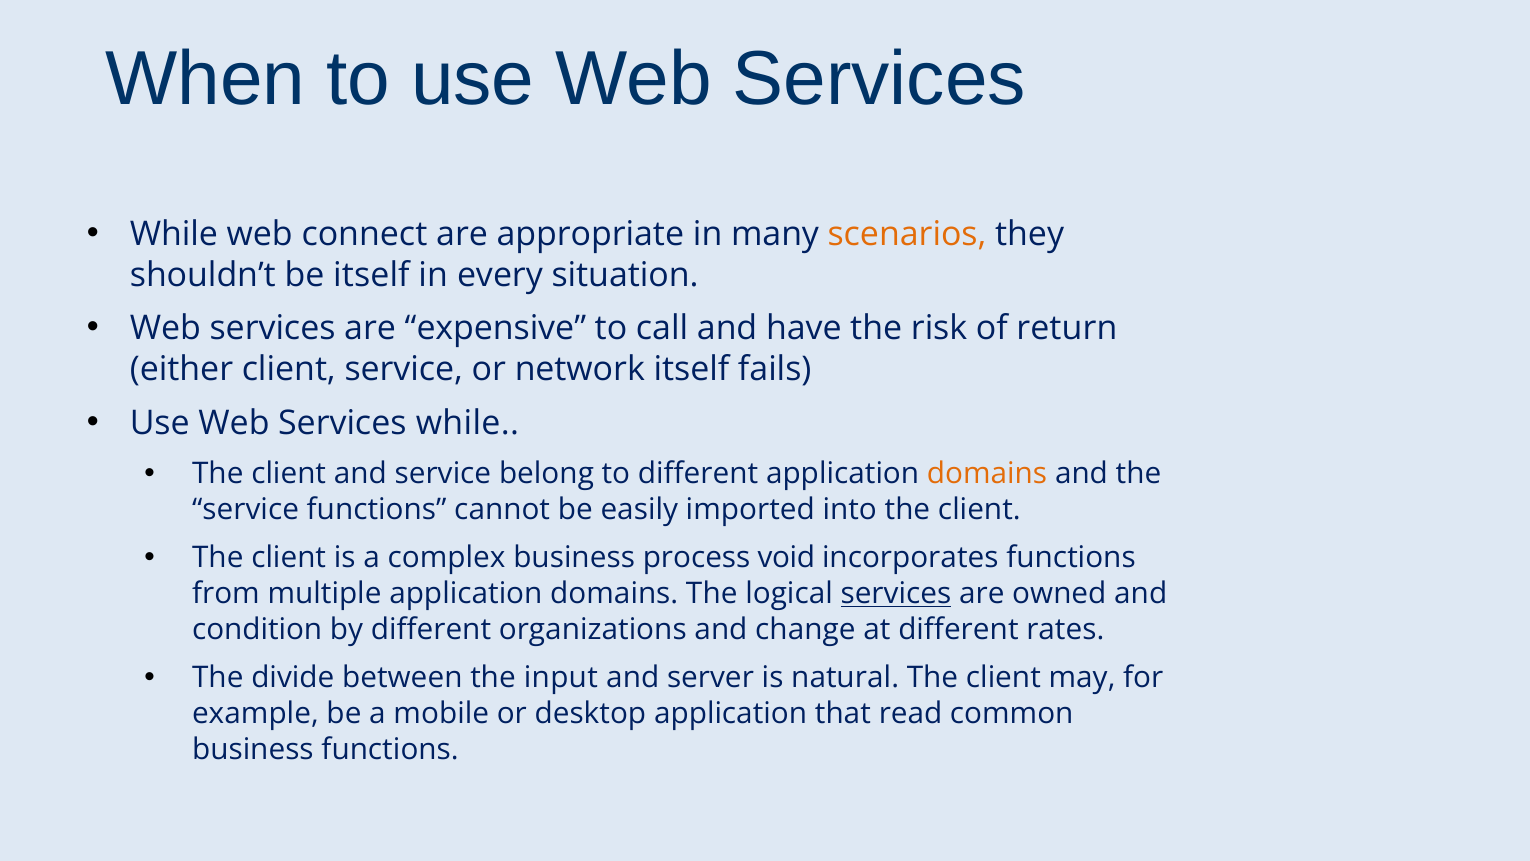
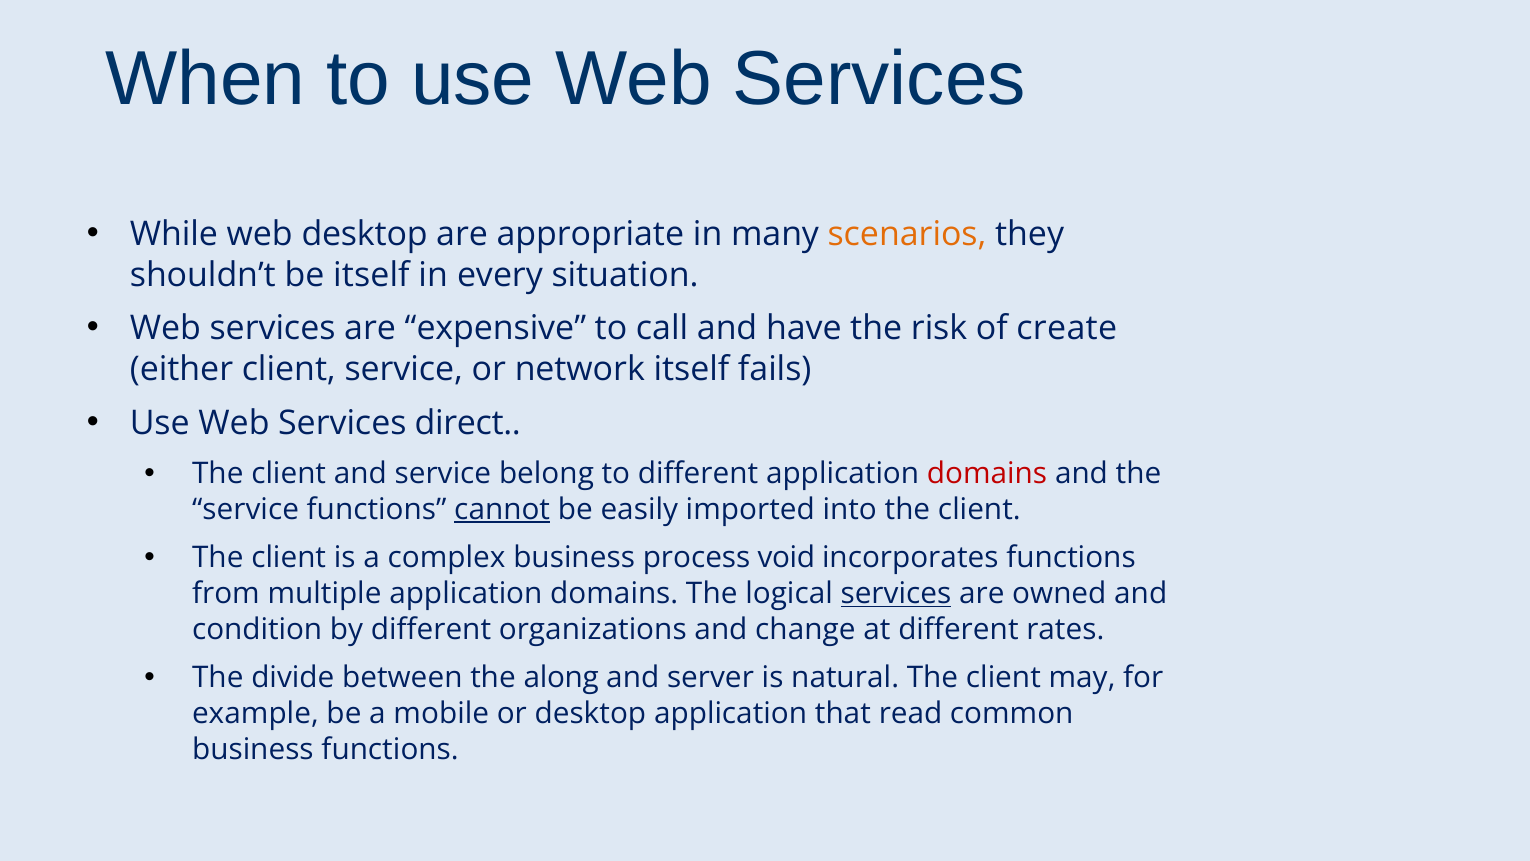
web connect: connect -> desktop
return: return -> create
Services while: while -> direct
domains at (987, 474) colour: orange -> red
cannot underline: none -> present
input: input -> along
